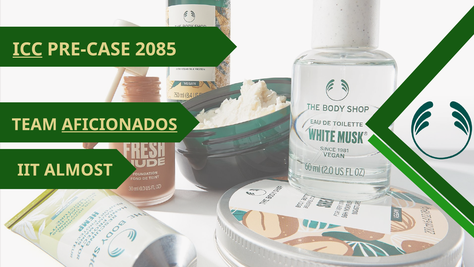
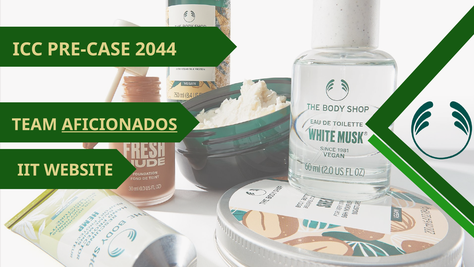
ICC underline: present -> none
2085: 2085 -> 2044
ALMOST: ALMOST -> WEBSITE
